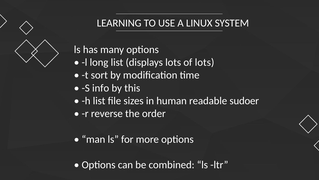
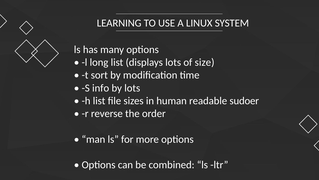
of lots: lots -> size
by this: this -> lots
